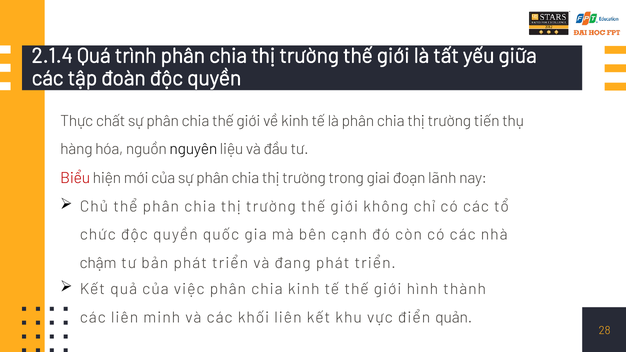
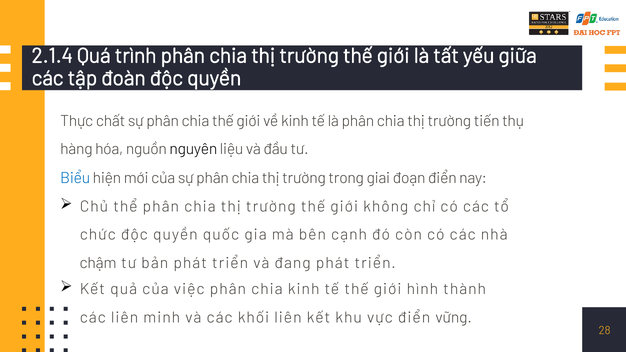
Biểu colour: red -> blue
đoạn lãnh: lãnh -> điển
quản: quản -> vững
